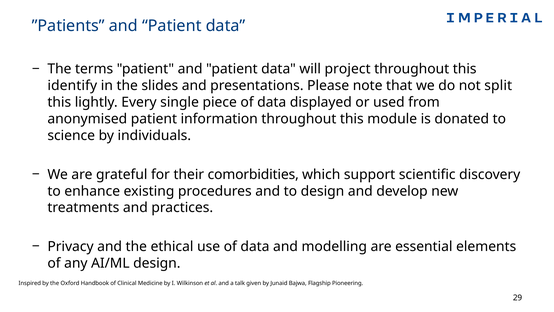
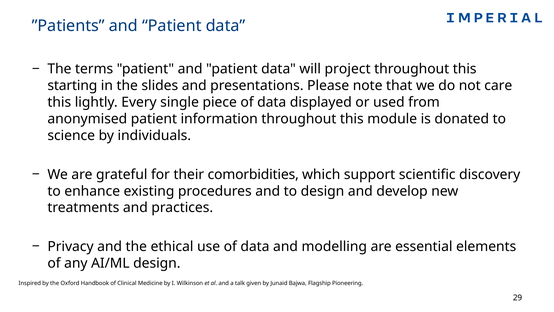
identify: identify -> starting
split: split -> care
